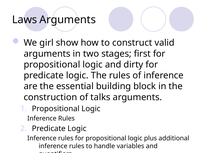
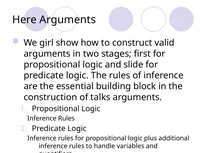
Laws: Laws -> Here
dirty: dirty -> slide
